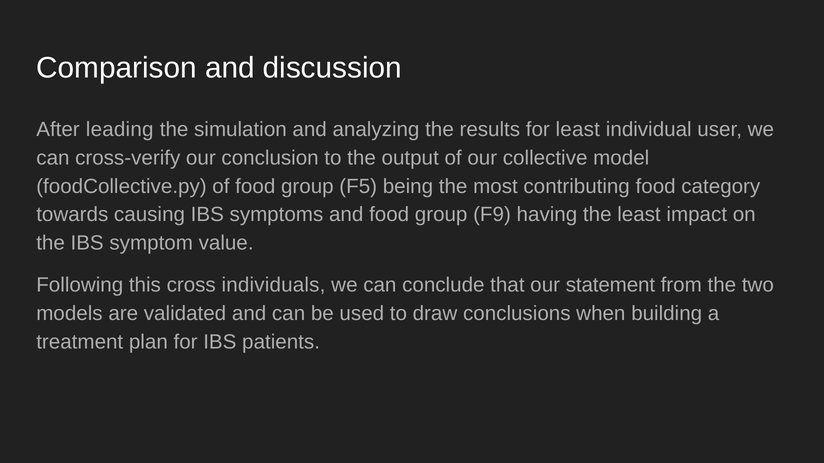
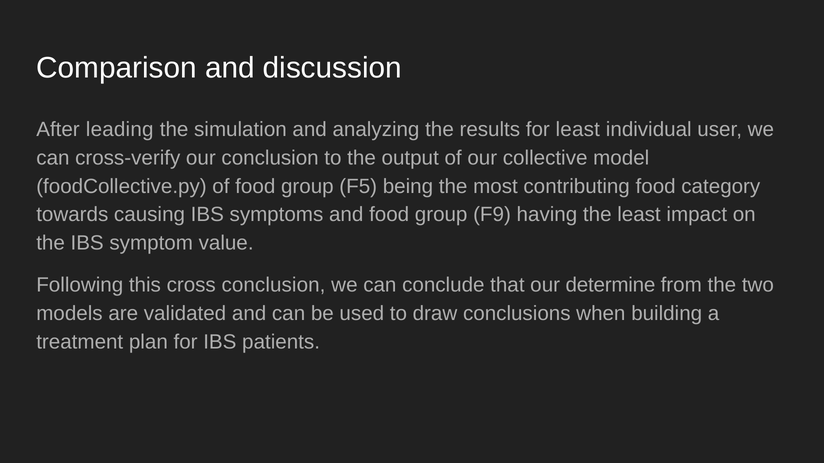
cross individuals: individuals -> conclusion
statement: statement -> determine
